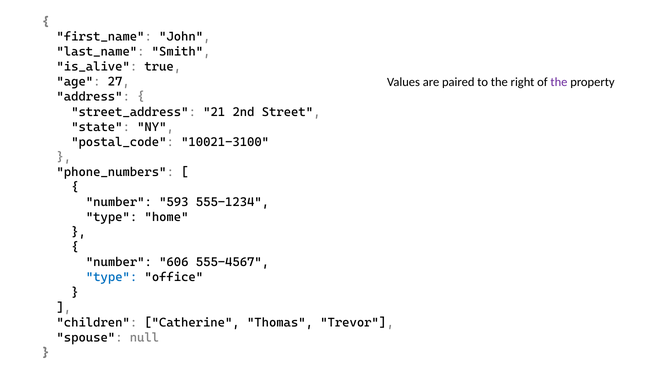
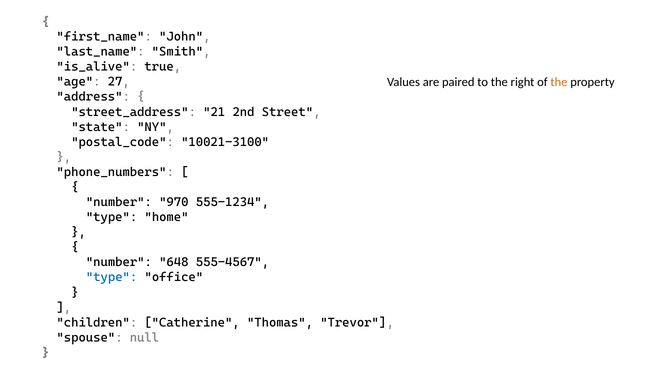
the at (559, 82) colour: purple -> orange
593: 593 -> 970
606: 606 -> 648
